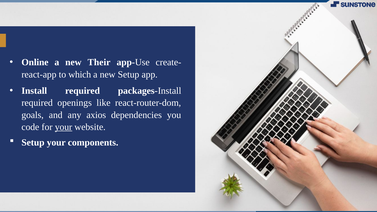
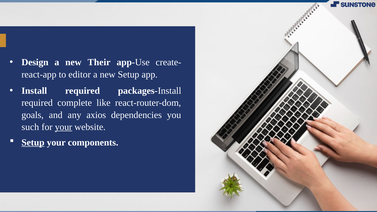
Online: Online -> Design
which: which -> editor
openings: openings -> complete
code: code -> such
Setup at (33, 143) underline: none -> present
